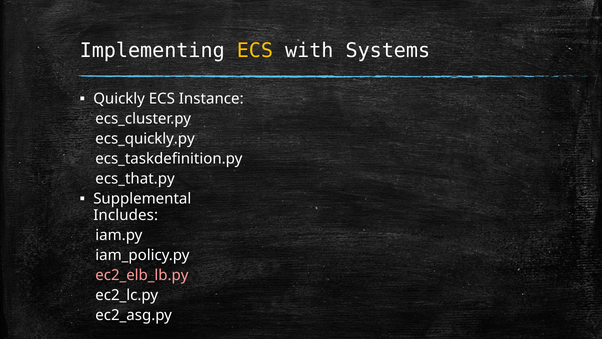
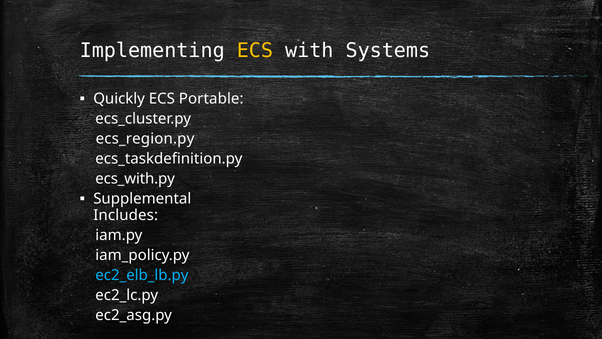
Instance: Instance -> Portable
ecs_quickly.py: ecs_quickly.py -> ecs_region.py
ecs_that.py: ecs_that.py -> ecs_with.py
ec2_elb_lb.py colour: pink -> light blue
